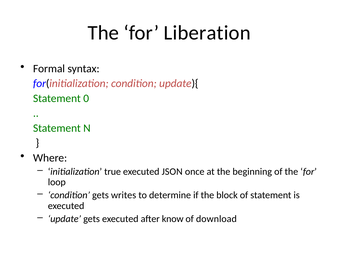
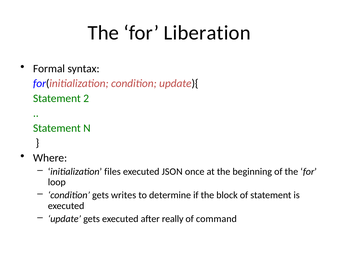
0: 0 -> 2
true: true -> files
know: know -> really
download: download -> command
